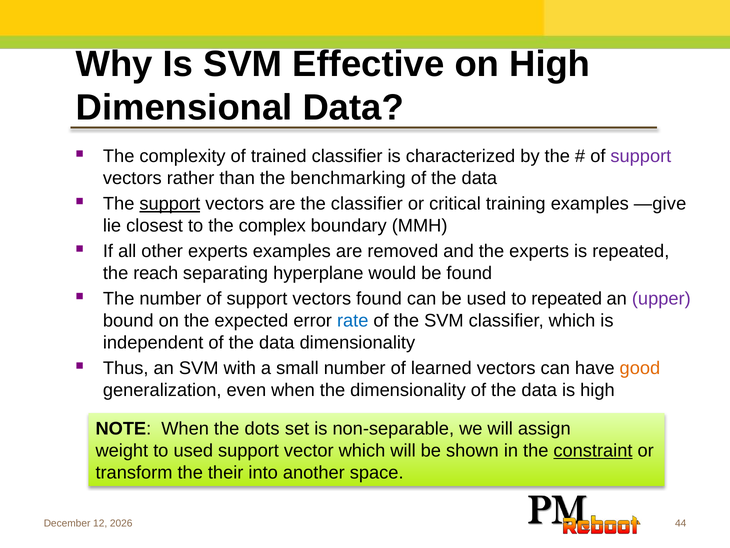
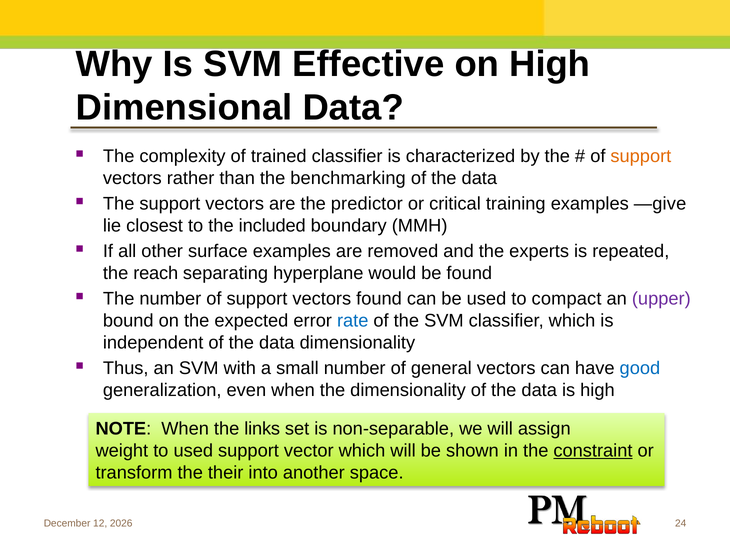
support at (641, 156) colour: purple -> orange
support at (170, 204) underline: present -> none
the classifier: classifier -> predictor
complex: complex -> included
other experts: experts -> surface
to repeated: repeated -> compact
learned: learned -> general
good colour: orange -> blue
dots: dots -> links
44: 44 -> 24
